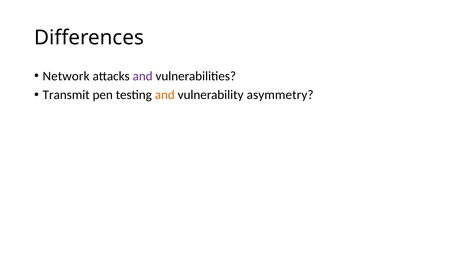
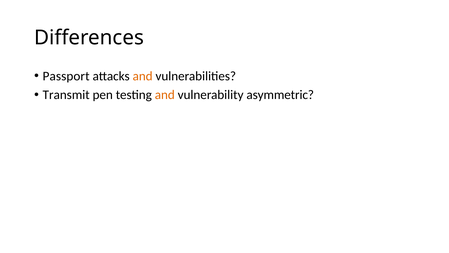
Network: Network -> Passport
and at (143, 76) colour: purple -> orange
asymmetry: asymmetry -> asymmetric
